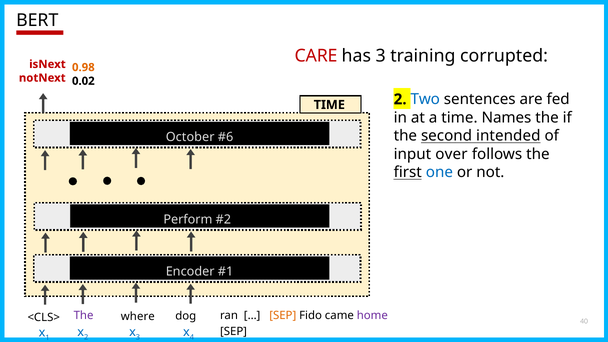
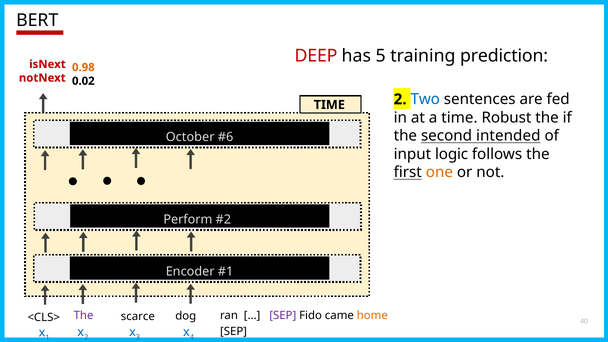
CARE: CARE -> DEEP
has 3: 3 -> 5
corrupted: corrupted -> prediction
Names: Names -> Robust
over: over -> logic
one colour: blue -> orange
SEP at (283, 315) colour: orange -> purple
home colour: purple -> orange
where: where -> scarce
